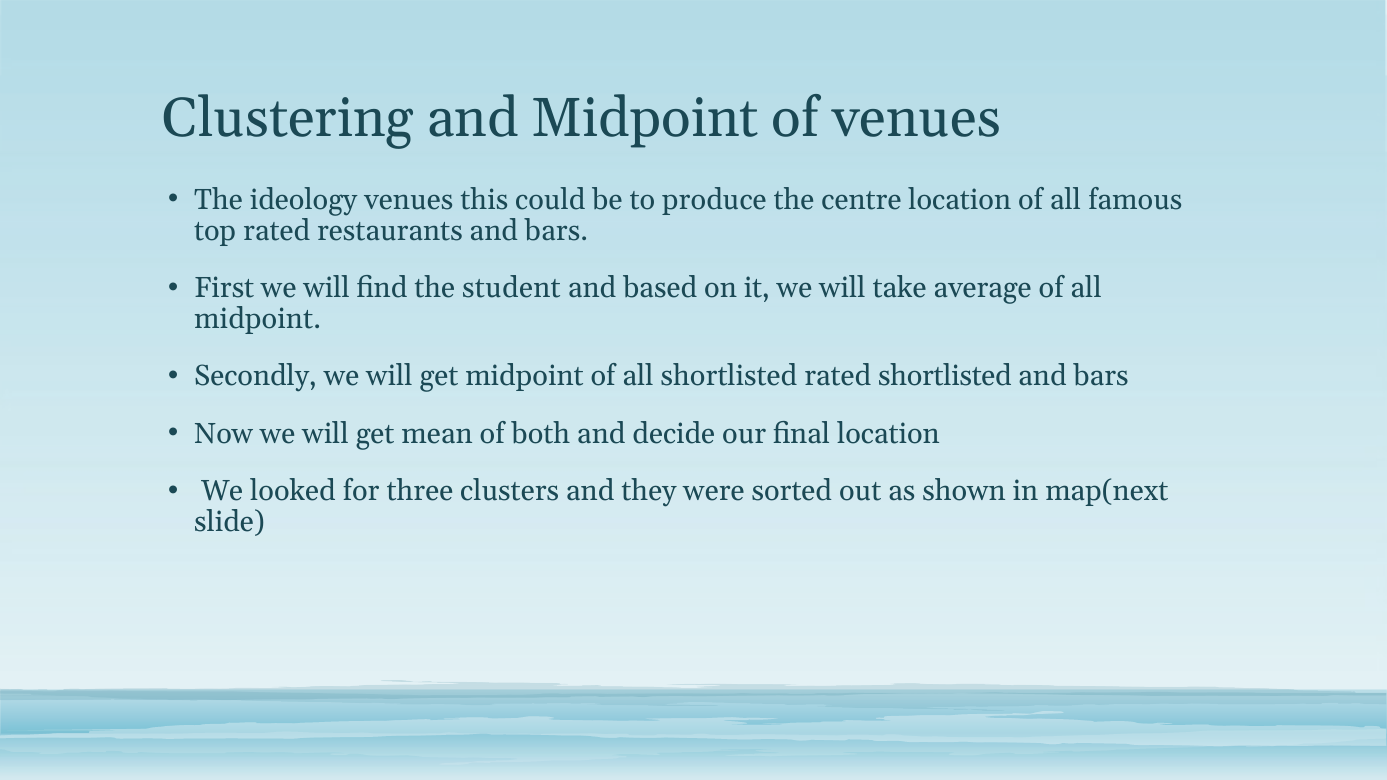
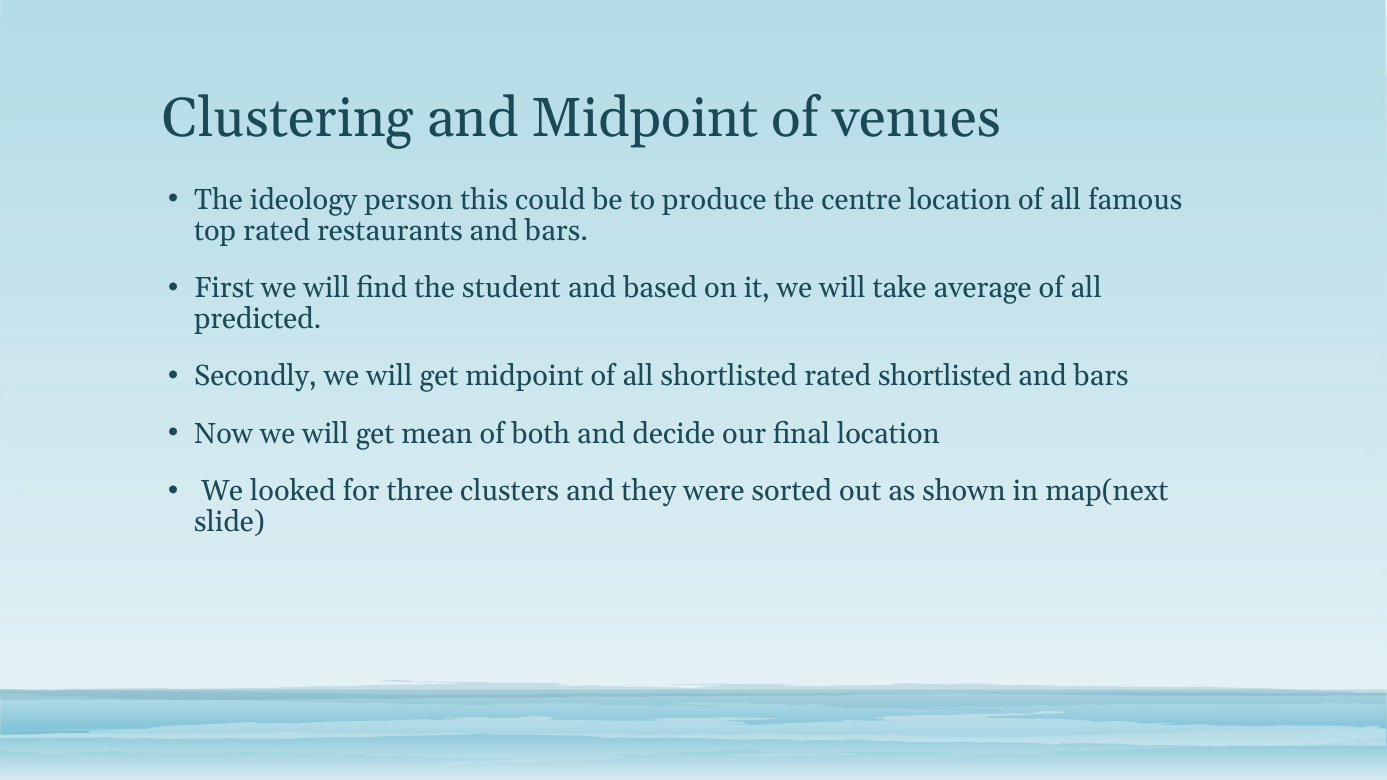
ideology venues: venues -> person
midpoint at (258, 319): midpoint -> predicted
